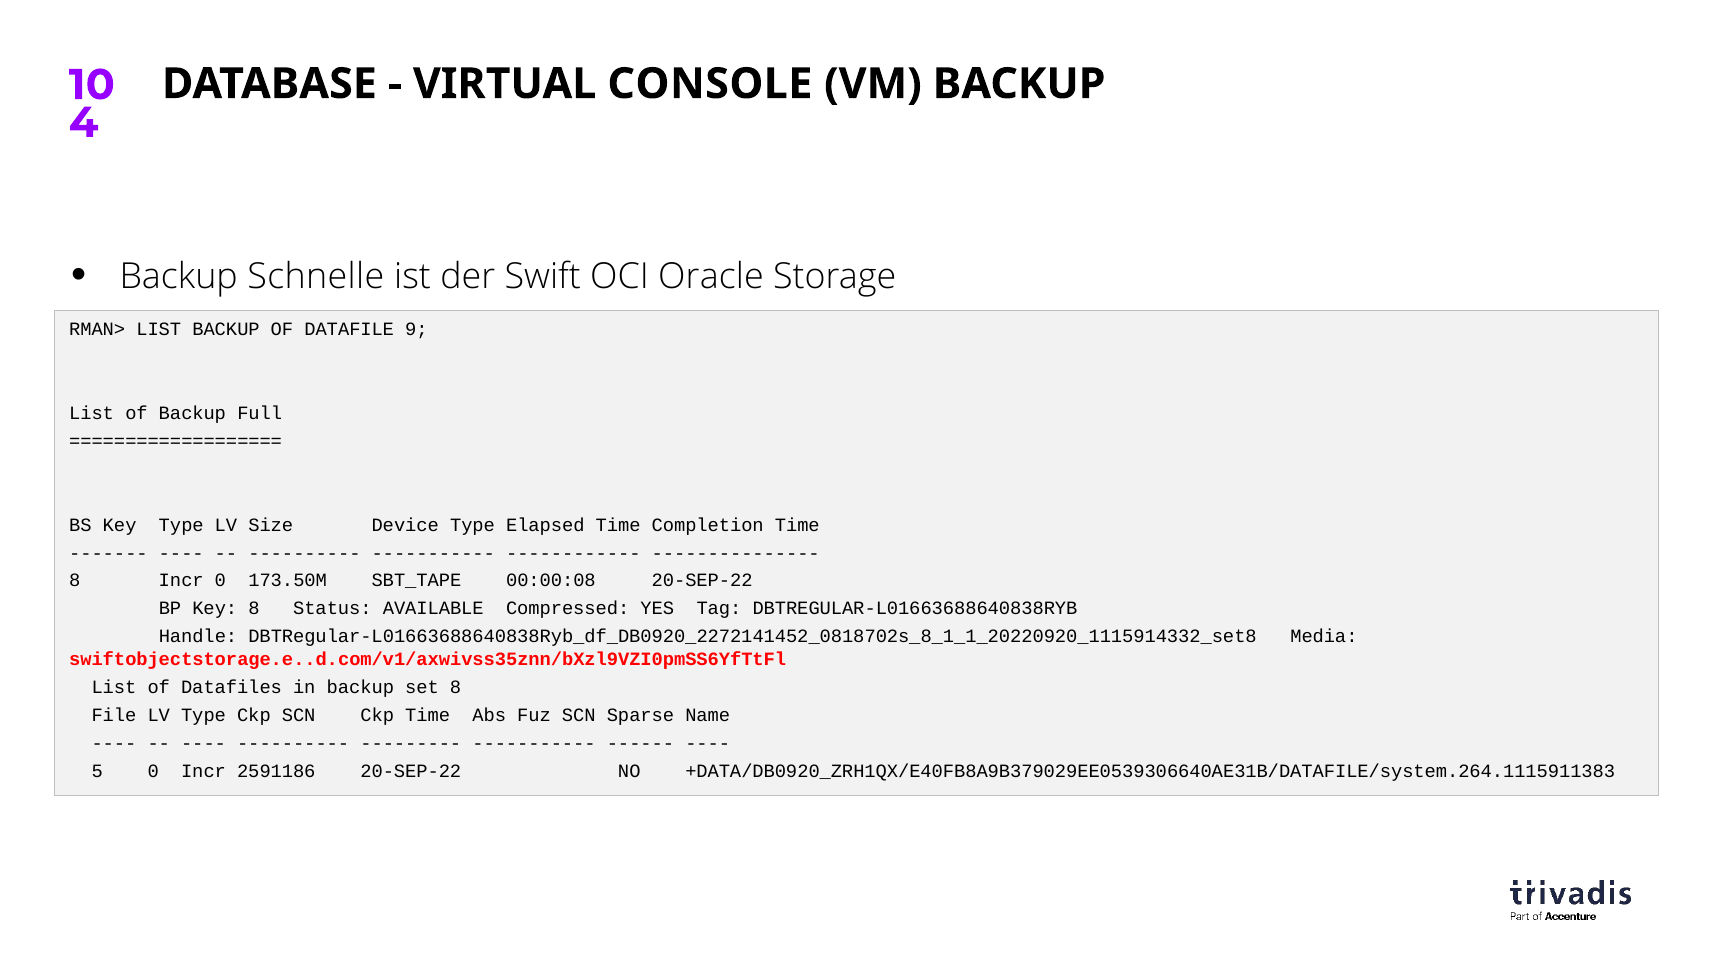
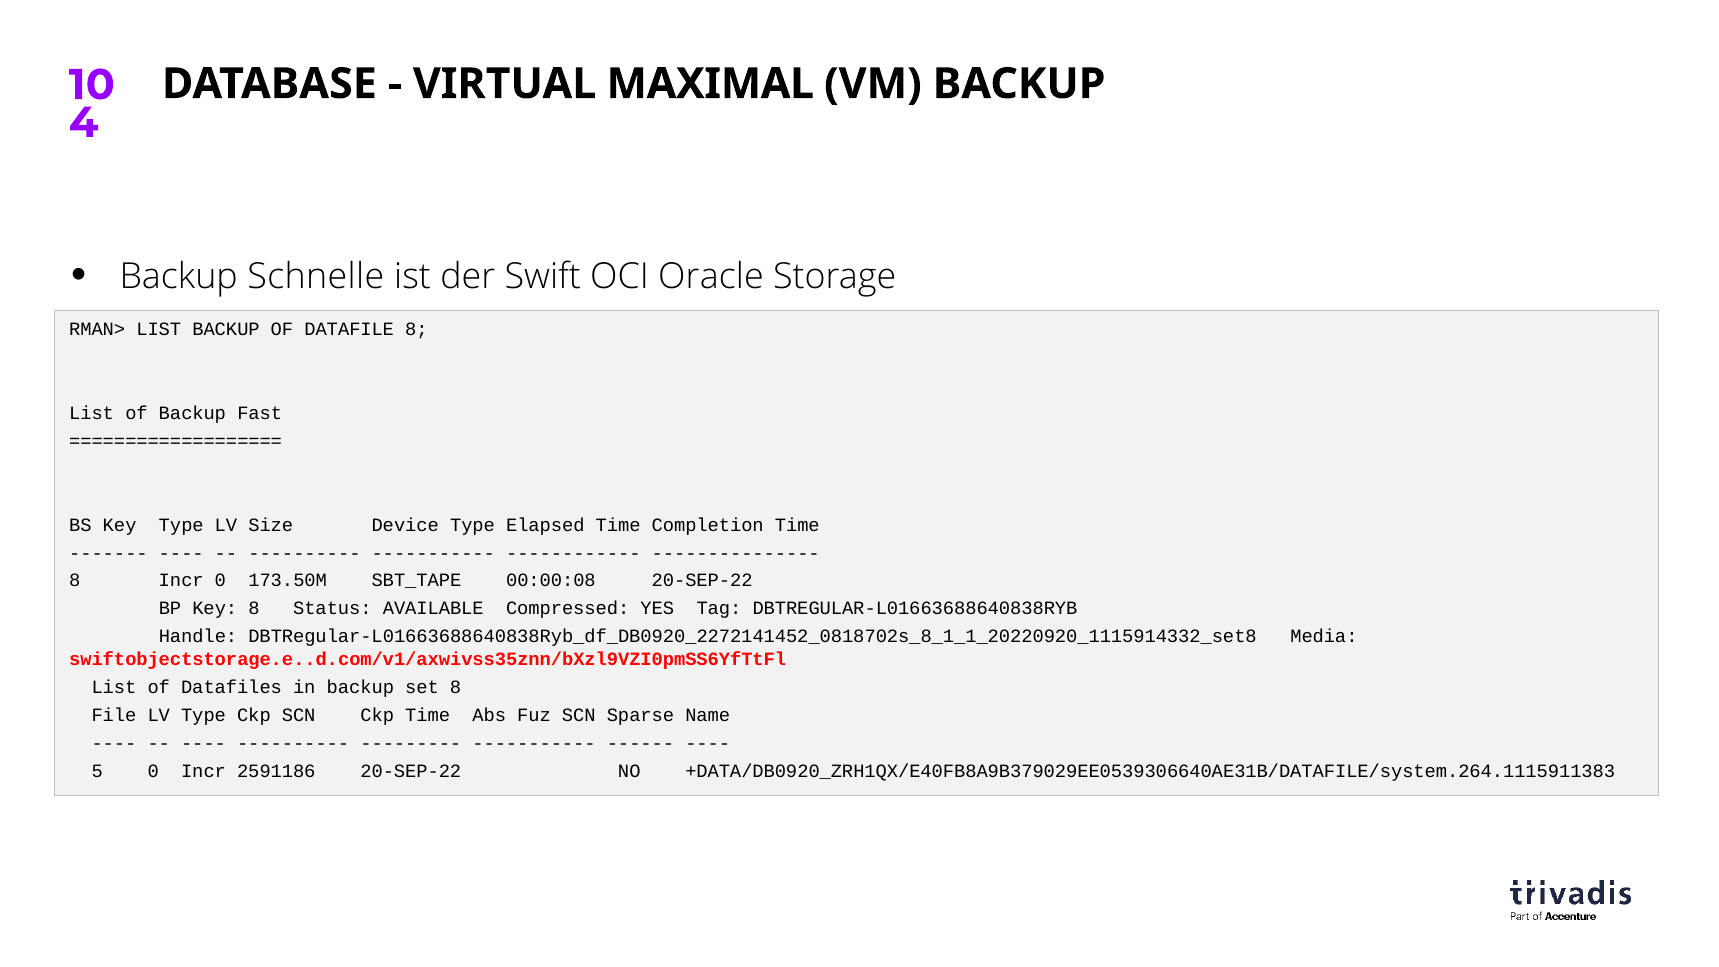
CONSOLE: CONSOLE -> MAXIMAL
DATAFILE 9: 9 -> 8
Full: Full -> Fast
